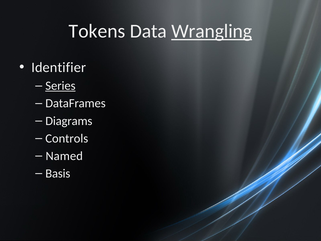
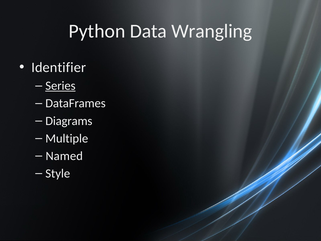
Tokens: Tokens -> Python
Wrangling underline: present -> none
Controls: Controls -> Multiple
Basis: Basis -> Style
